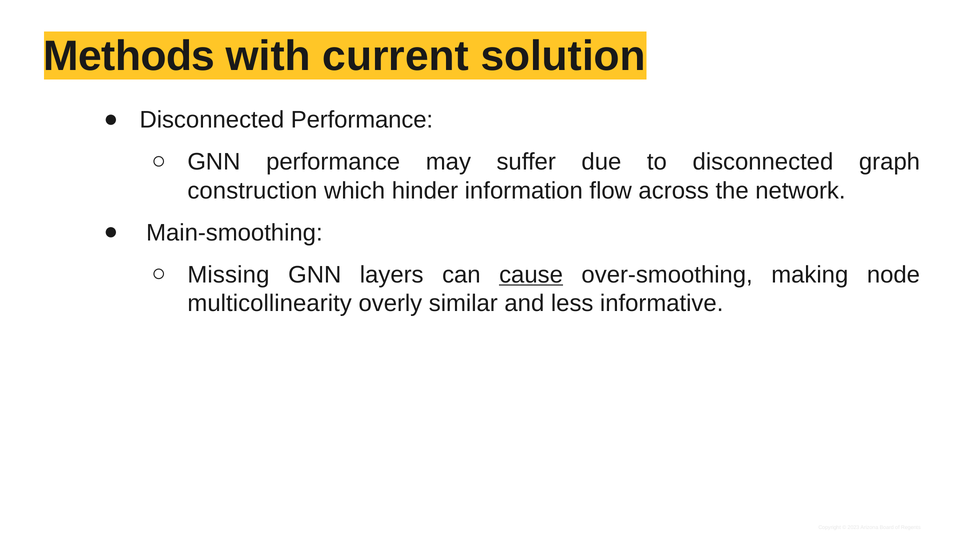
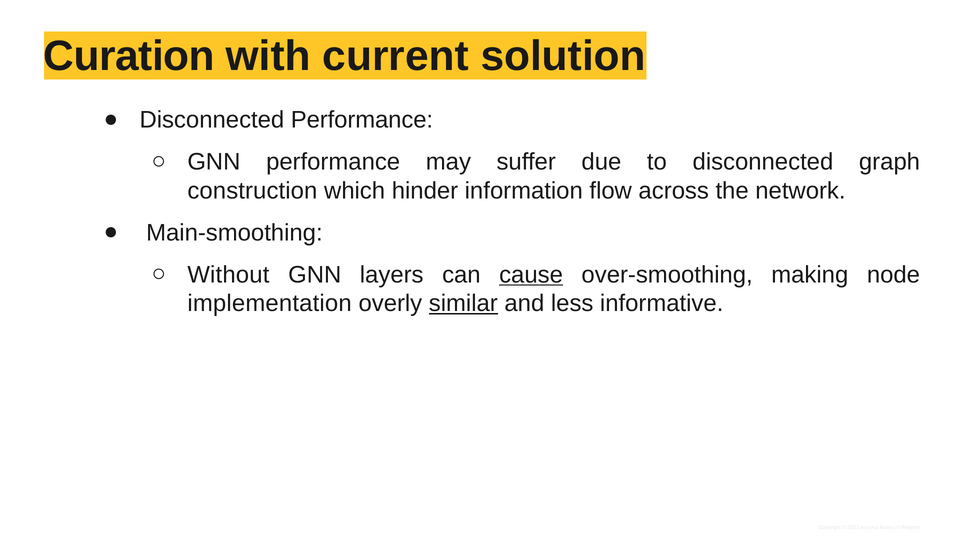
Methods: Methods -> Curation
Missing: Missing -> Without
multicollinearity: multicollinearity -> implementation
similar underline: none -> present
